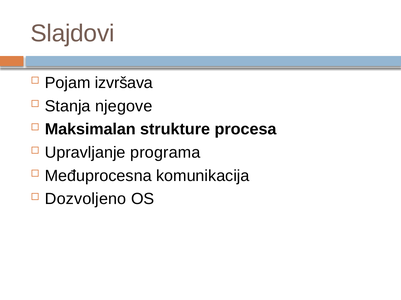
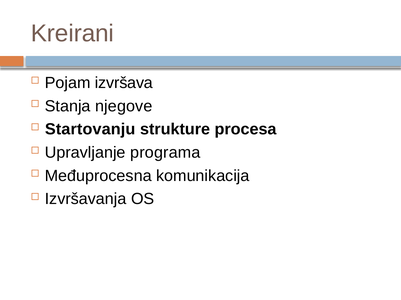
Slajdovi: Slajdovi -> Kreirani
Maksimalan: Maksimalan -> Startovanju
Dozvoljeno: Dozvoljeno -> Izvršavanja
